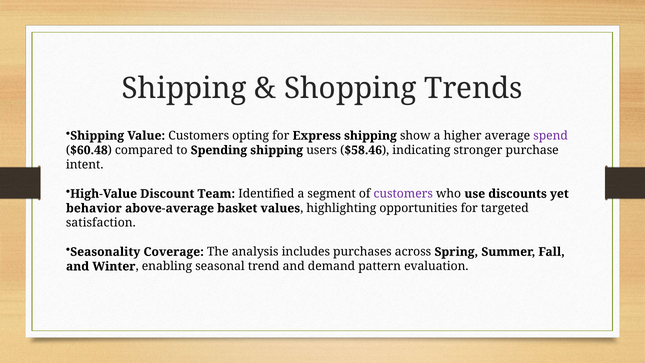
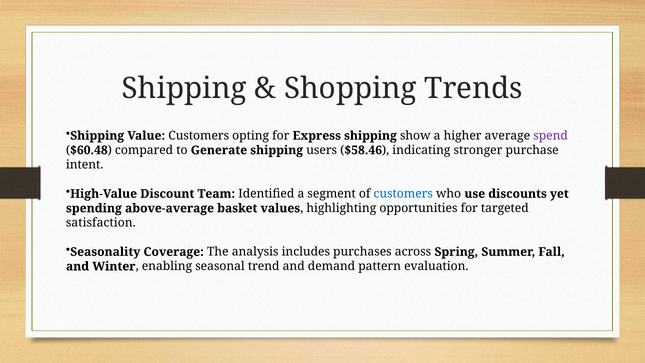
Spending: Spending -> Generate
customers at (403, 194) colour: purple -> blue
behavior: behavior -> spending
